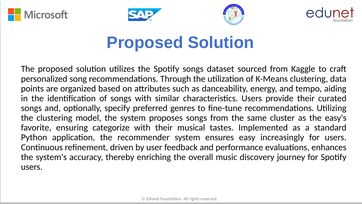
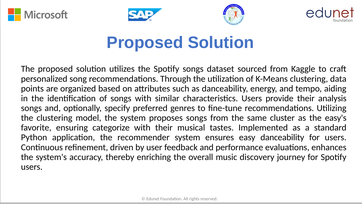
curated: curated -> analysis
easy increasingly: increasingly -> danceability
